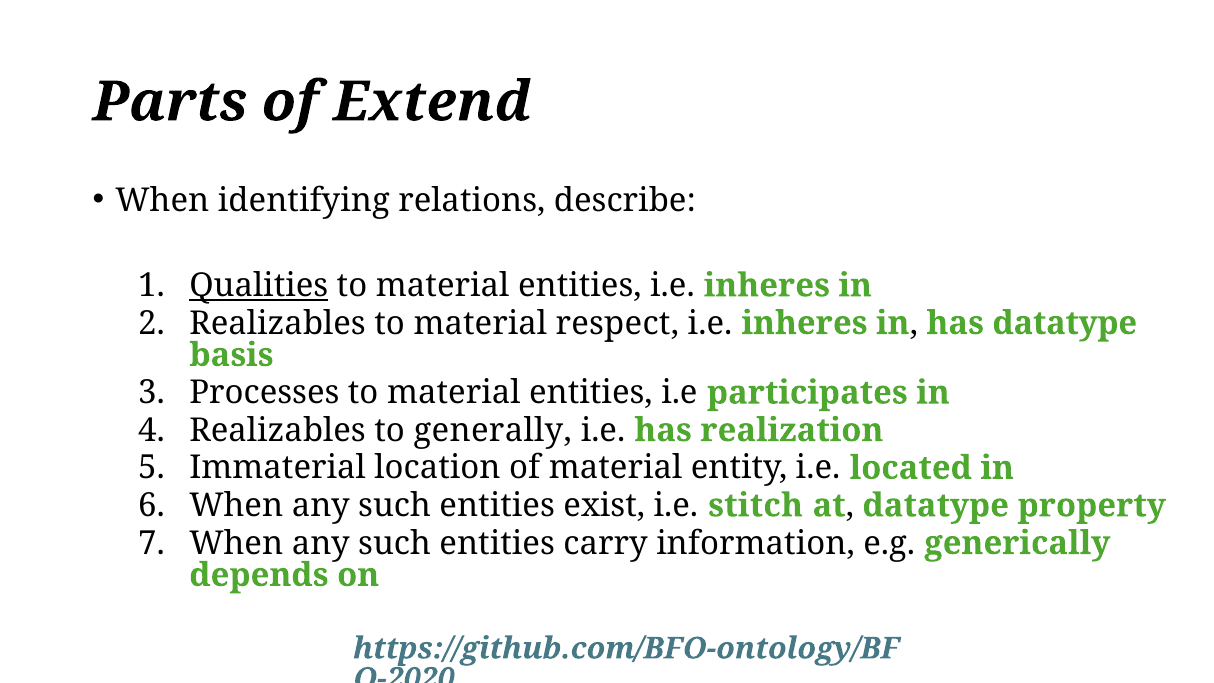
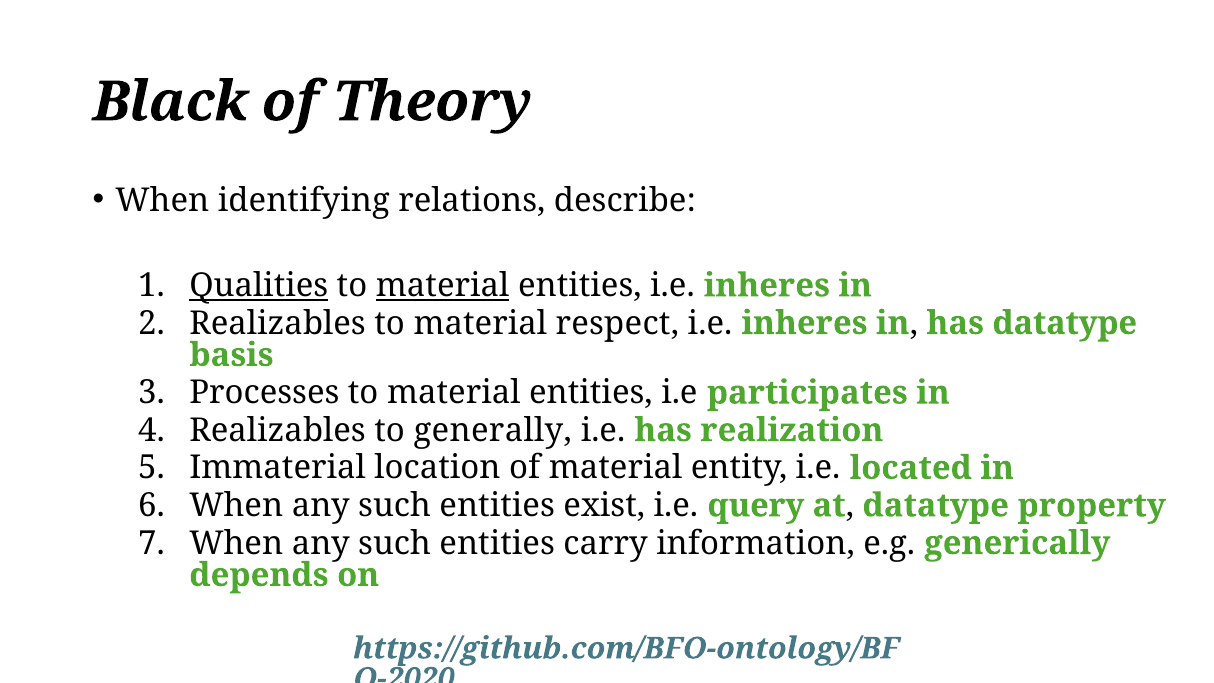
Parts: Parts -> Black
Extend: Extend -> Theory
material at (443, 285) underline: none -> present
stitch: stitch -> query
